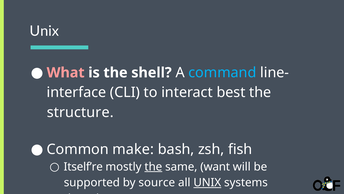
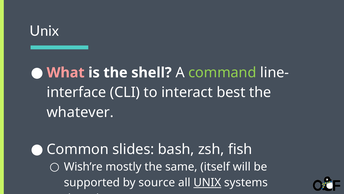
command colour: light blue -> light green
structure: structure -> whatever
make: make -> slides
Itself’re: Itself’re -> Wish’re
the at (153, 166) underline: present -> none
want: want -> itself
